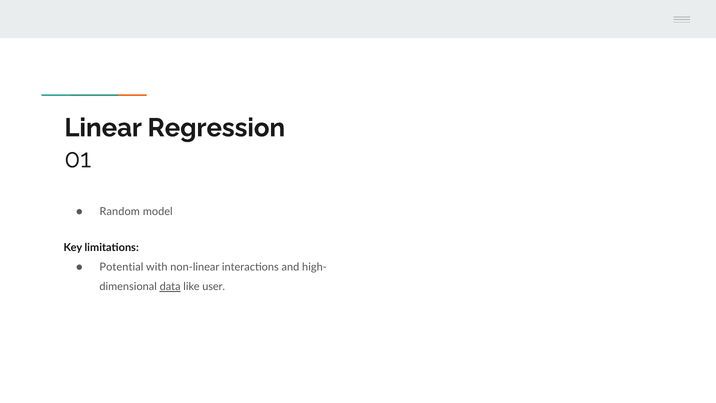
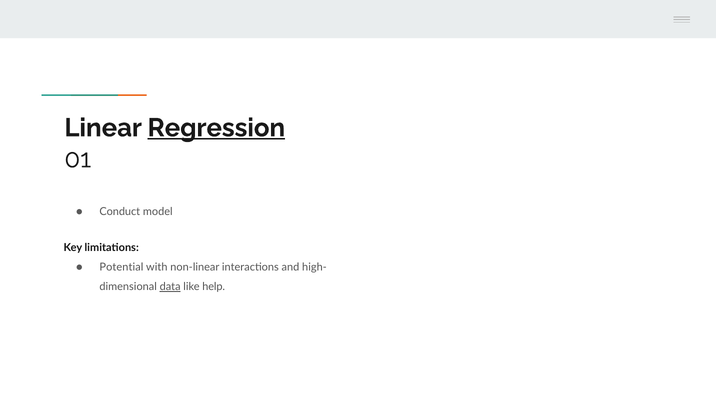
Regression underline: none -> present
Random: Random -> Conduct
user: user -> help
